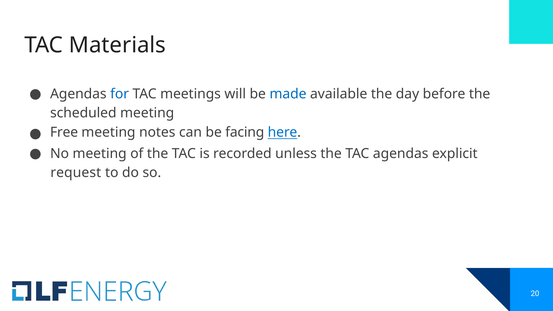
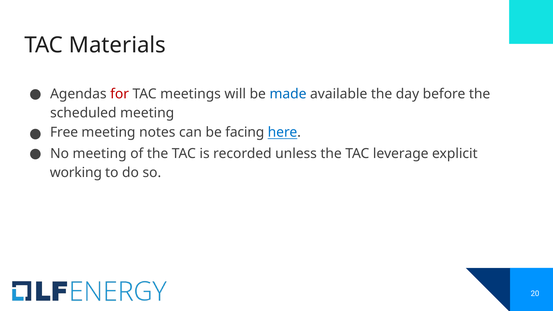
for colour: blue -> red
TAC agendas: agendas -> leverage
request: request -> working
